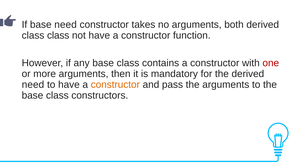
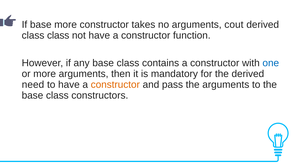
base need: need -> more
both: both -> cout
one colour: red -> blue
